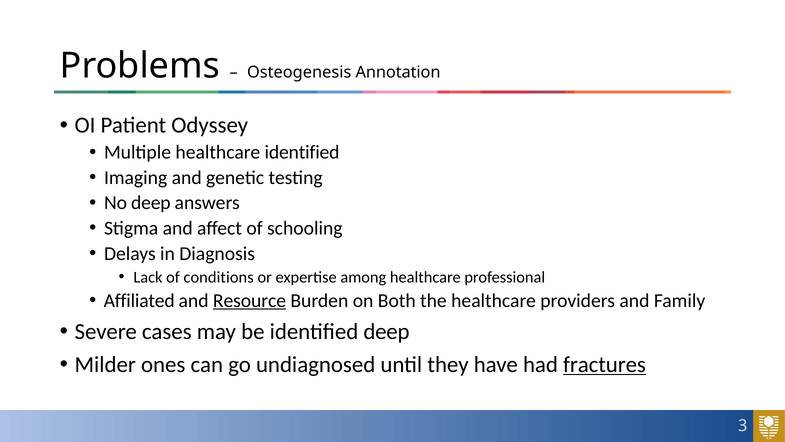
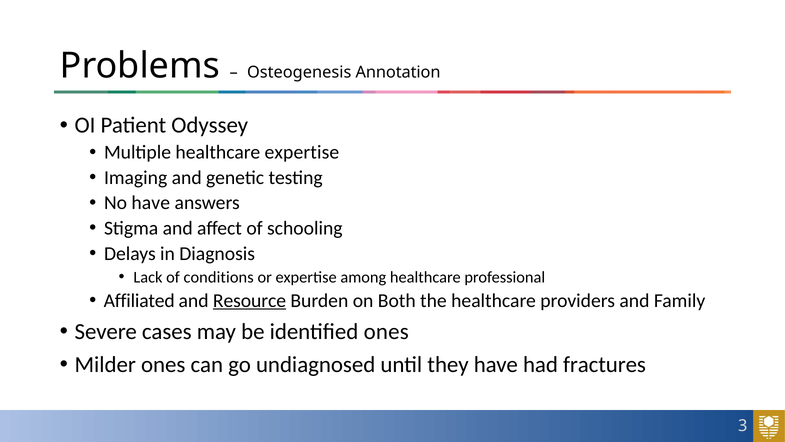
healthcare identified: identified -> expertise
No deep: deep -> have
identified deep: deep -> ones
fractures underline: present -> none
